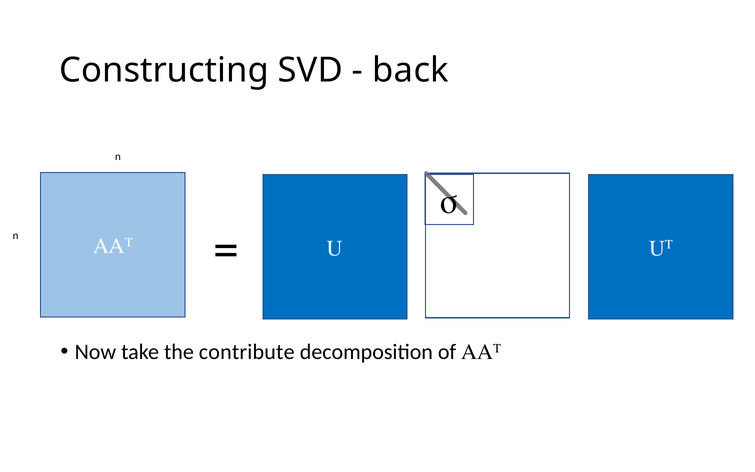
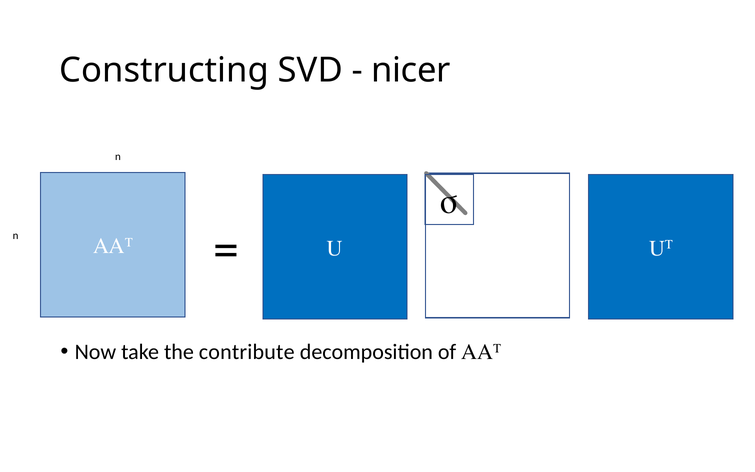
back: back -> nicer
